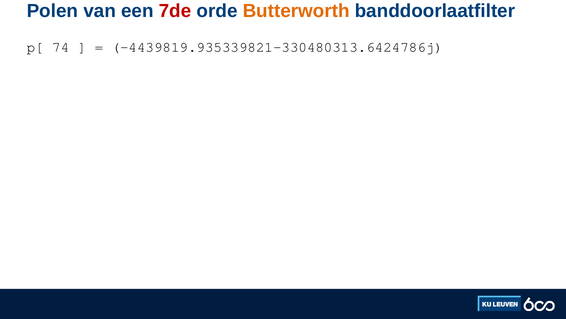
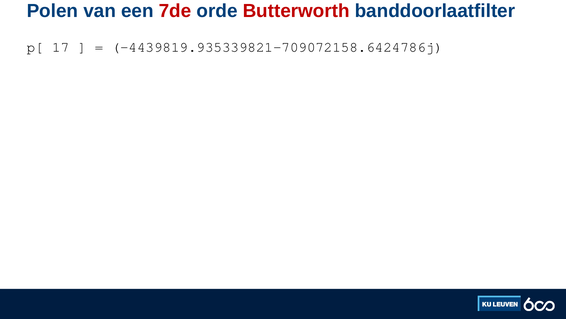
Butterworth colour: orange -> red
74: 74 -> 17
-4439819.935339821-330480313.6424786j: -4439819.935339821-330480313.6424786j -> -4439819.935339821-709072158.6424786j
